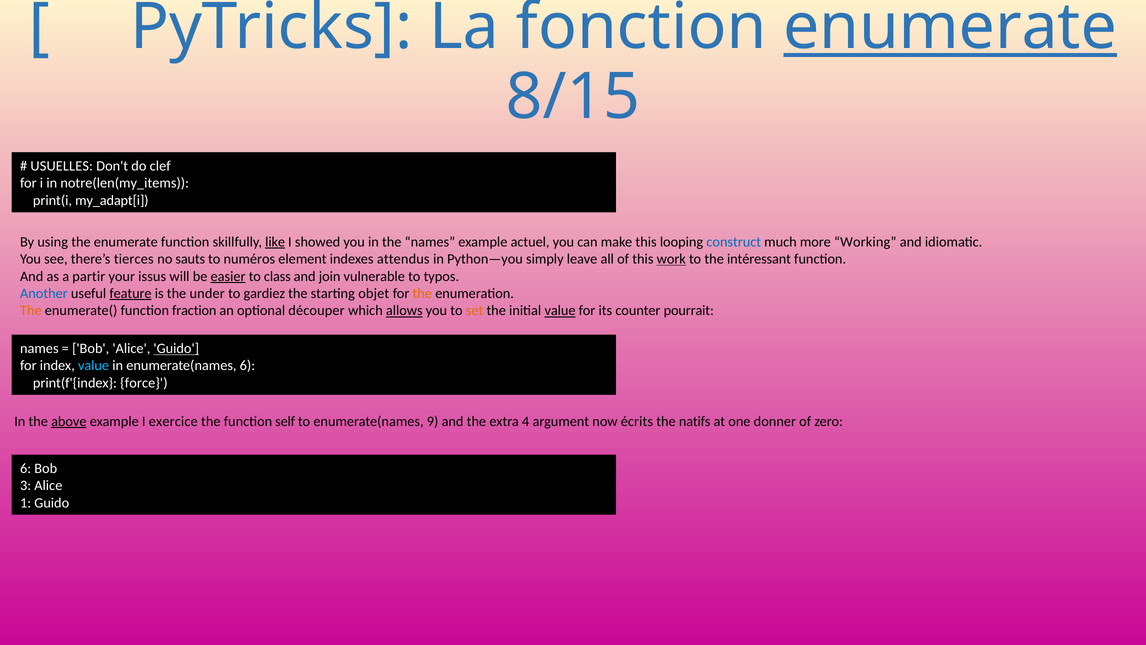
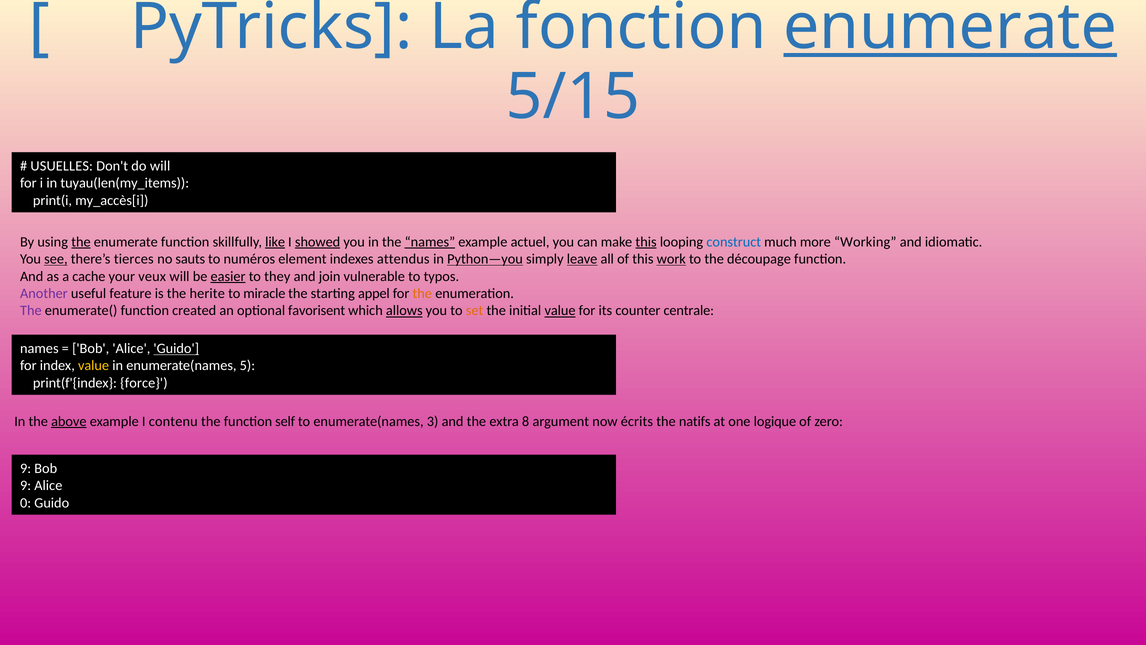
8/15: 8/15 -> 5/15
do clef: clef -> will
notre(len(my_items: notre(len(my_items -> tuyau(len(my_items
my_adapt[i: my_adapt[i -> my_accès[i
the at (81, 242) underline: none -> present
showed underline: none -> present
names at (430, 242) underline: none -> present
this at (646, 242) underline: none -> present
see underline: none -> present
Python—you underline: none -> present
leave underline: none -> present
intéressant: intéressant -> découpage
partir: partir -> cache
issus: issus -> veux
class: class -> they
Another colour: blue -> purple
feature underline: present -> none
under: under -> herite
gardiez: gardiez -> miracle
objet: objet -> appel
The at (31, 311) colour: orange -> purple
fraction: fraction -> created
découper: découper -> favorisent
pourrait: pourrait -> centrale
value at (94, 366) colour: light blue -> yellow
enumerate(names 6: 6 -> 5
exercice: exercice -> contenu
9: 9 -> 3
4: 4 -> 8
donner: donner -> logique
6 at (26, 468): 6 -> 9
3 at (26, 485): 3 -> 9
1: 1 -> 0
